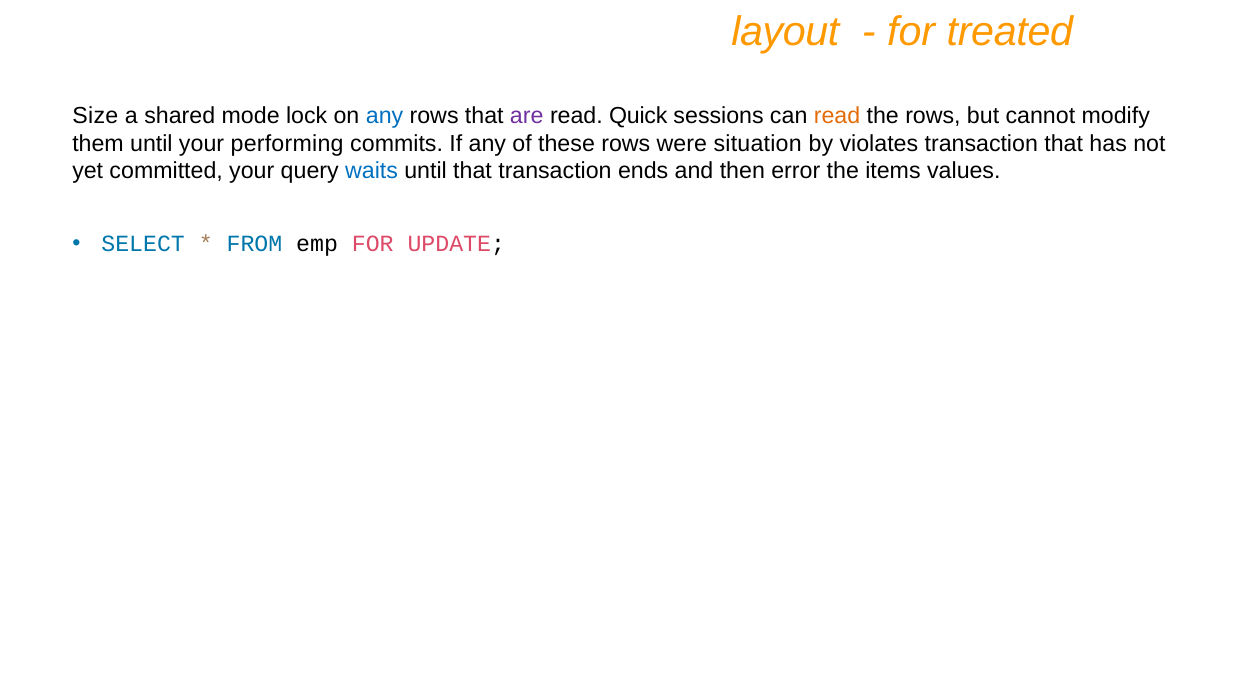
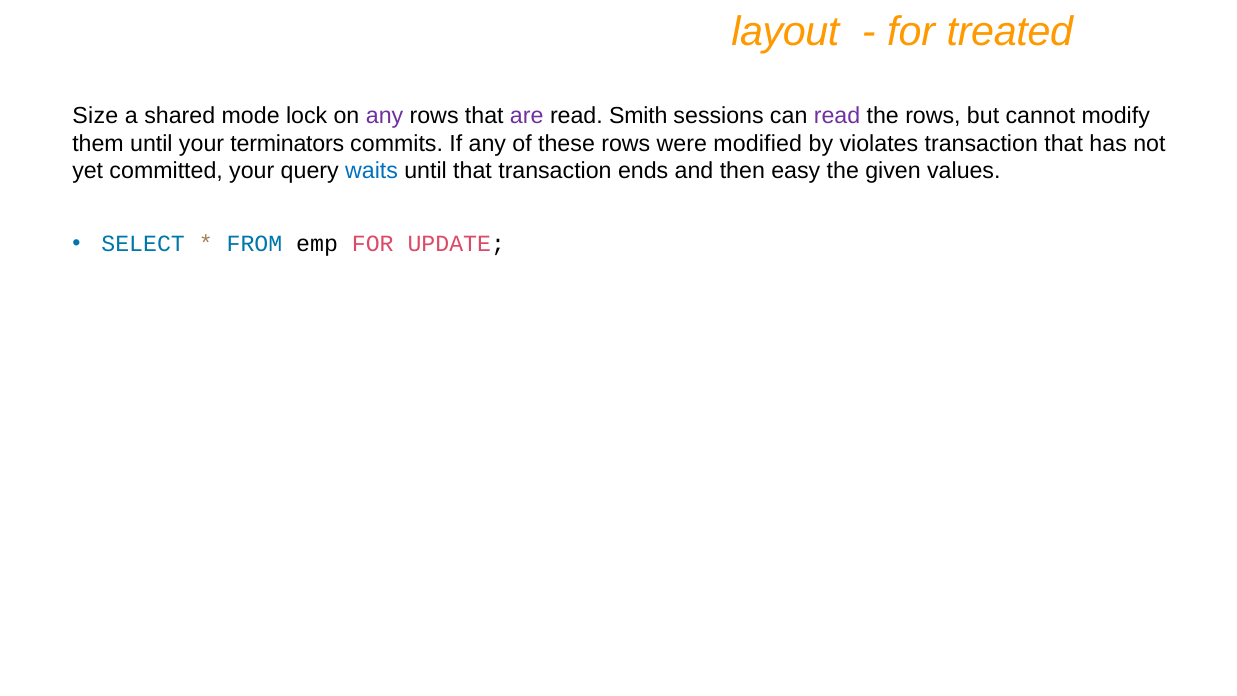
any at (385, 116) colour: blue -> purple
Quick: Quick -> Smith
read at (837, 116) colour: orange -> purple
performing: performing -> terminators
situation: situation -> modified
error: error -> easy
items: items -> given
